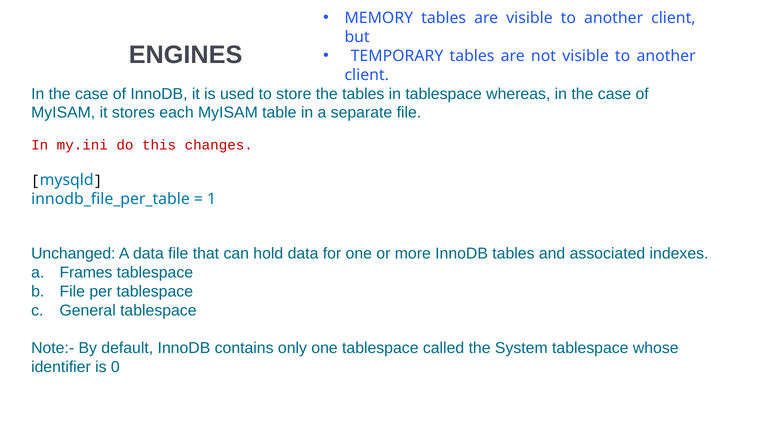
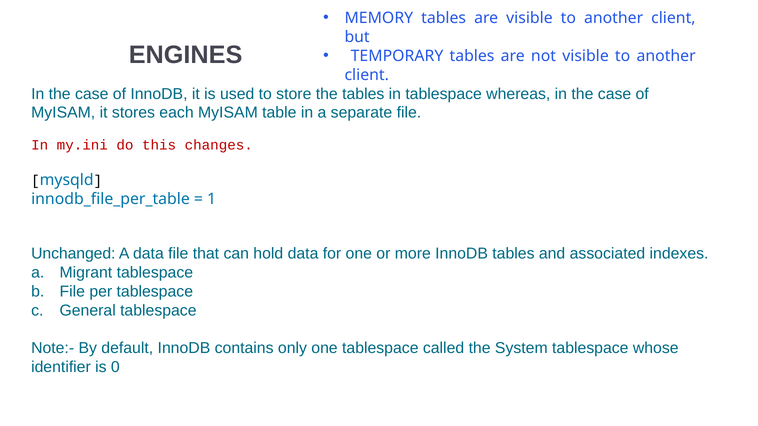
Frames: Frames -> Migrant
